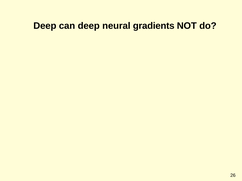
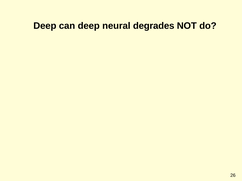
gradients: gradients -> degrades
